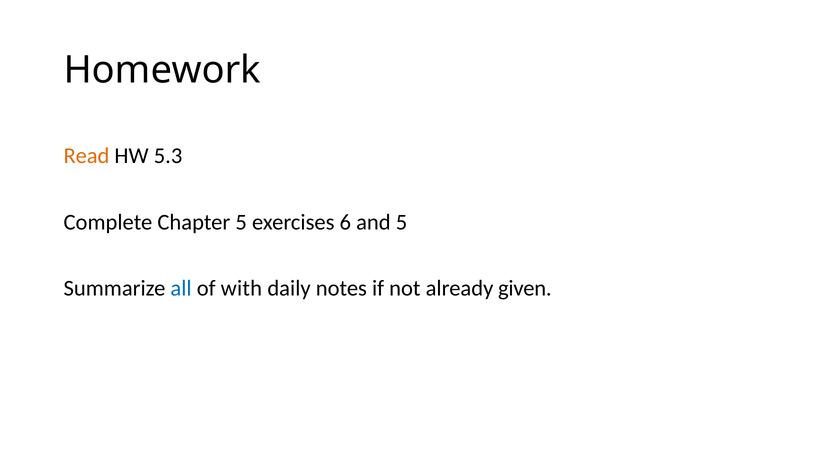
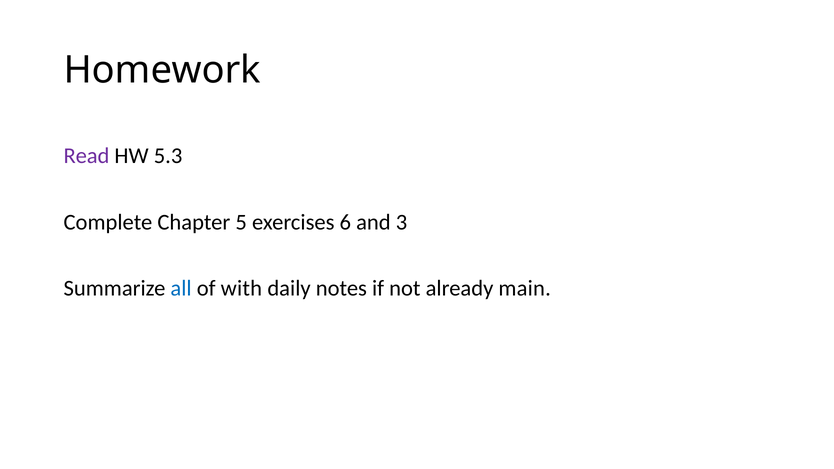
Read colour: orange -> purple
and 5: 5 -> 3
given: given -> main
